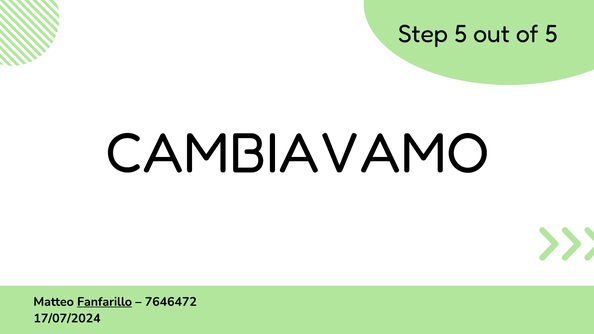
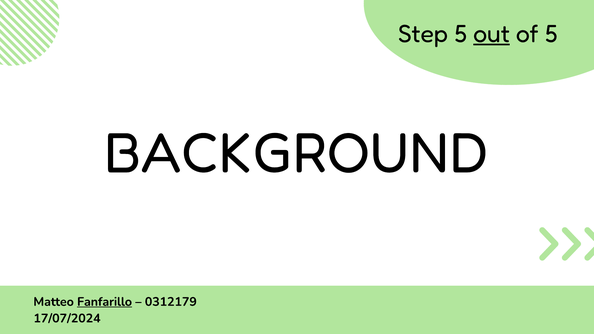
out underline: none -> present
CAMBIAVAMO: CAMBIAVAMO -> BACKGROUND
7646472: 7646472 -> 0312179
